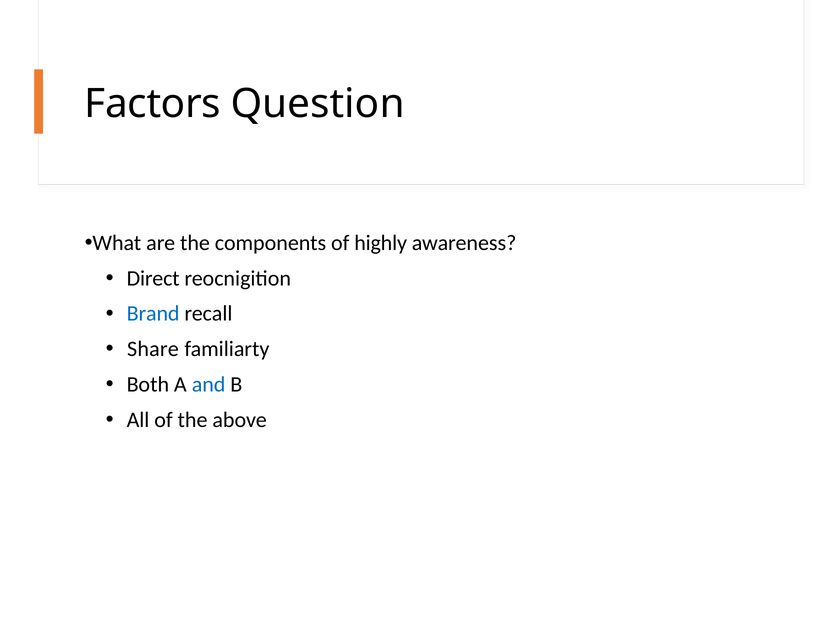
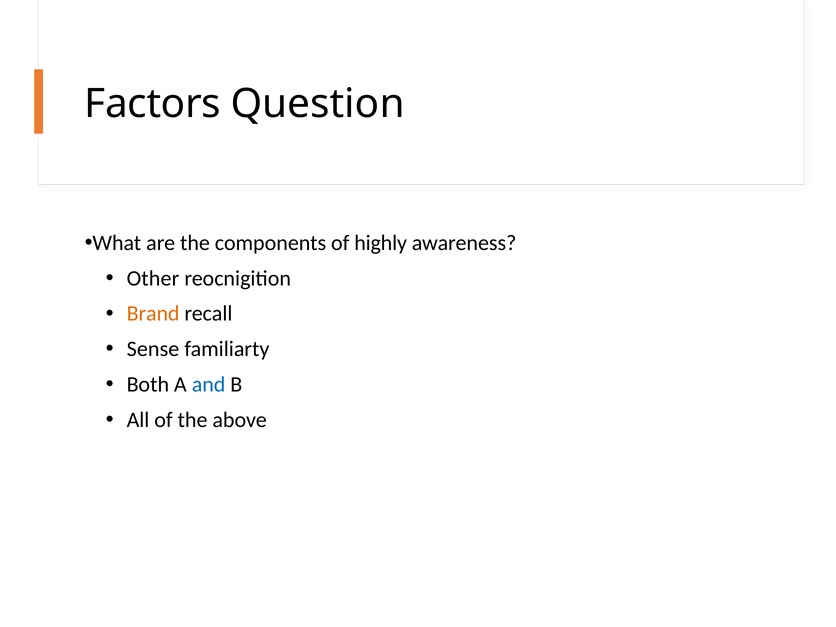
Direct: Direct -> Other
Brand colour: blue -> orange
Share: Share -> Sense
